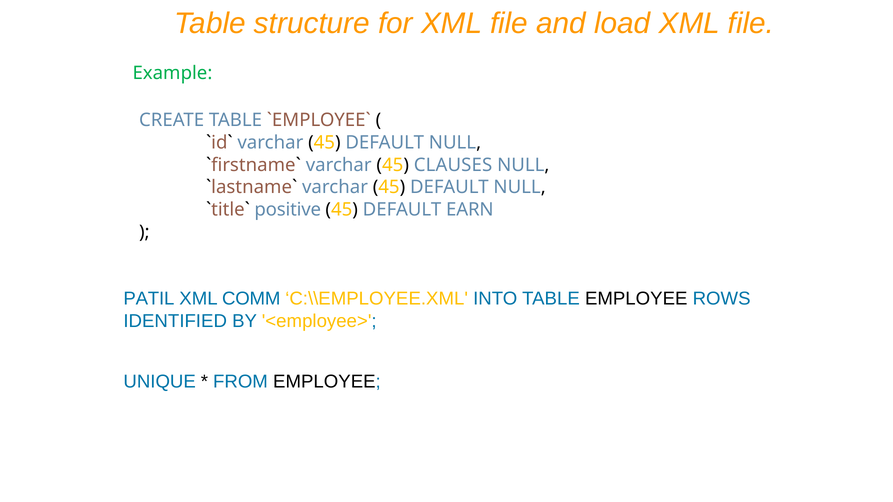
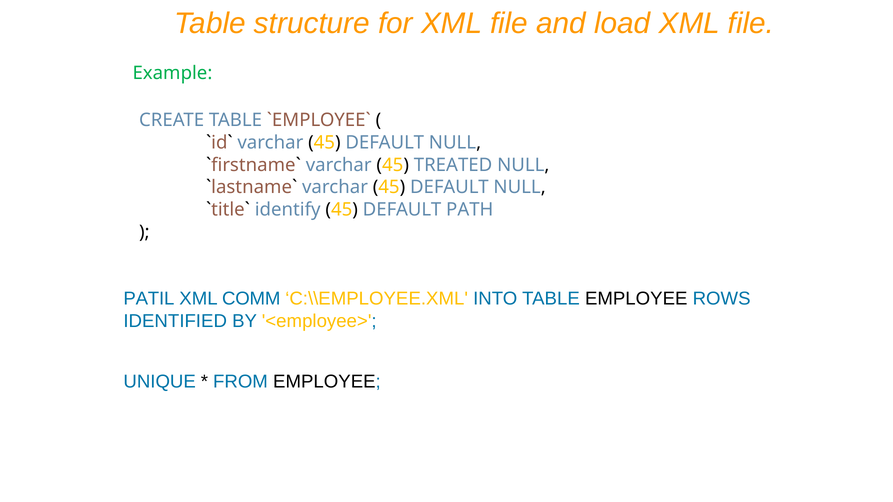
CLAUSES: CLAUSES -> TREATED
positive: positive -> identify
EARN: EARN -> PATH
